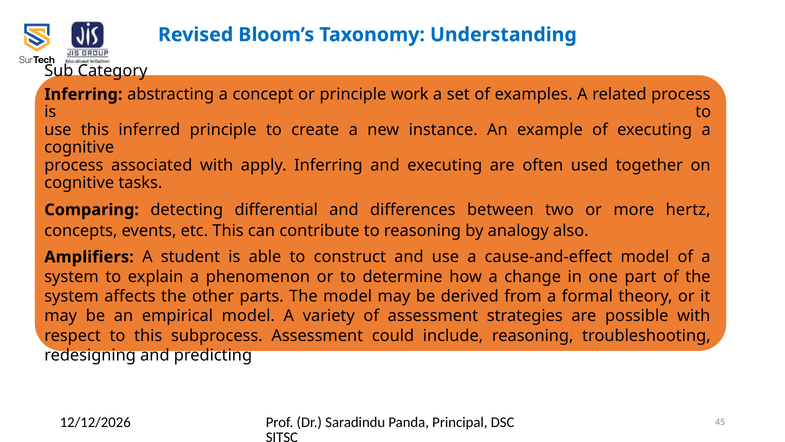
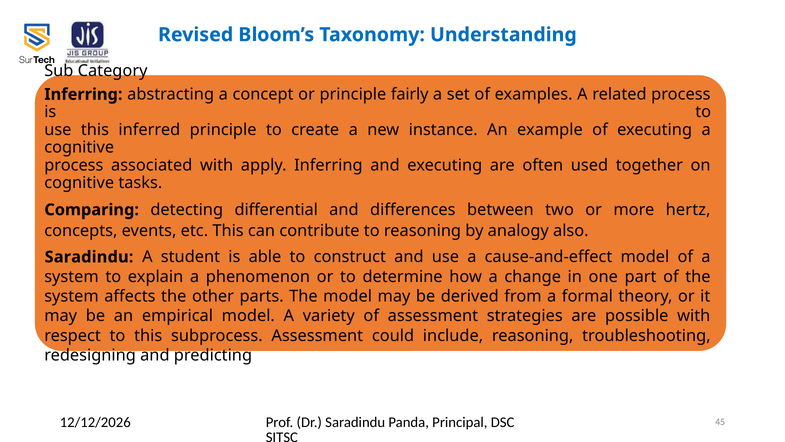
work: work -> fairly
Amplifiers at (89, 257): Amplifiers -> Saradindu
